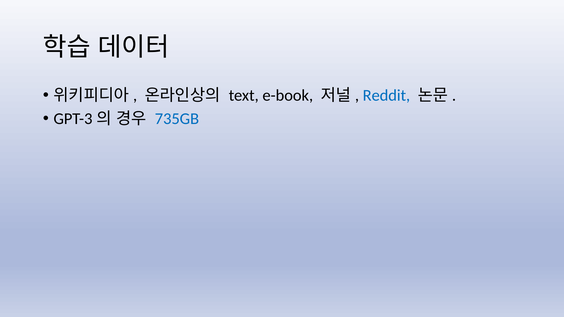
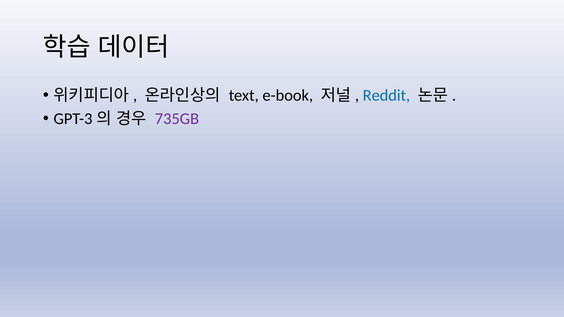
735GB colour: blue -> purple
